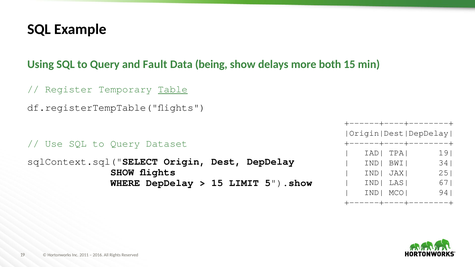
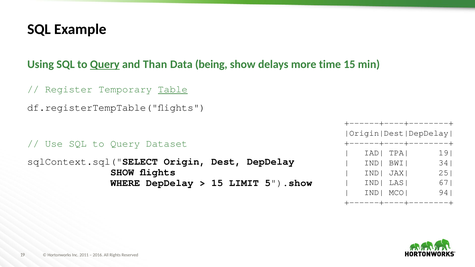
Query at (105, 64) underline: none -> present
Fault: Fault -> Than
both: both -> time
